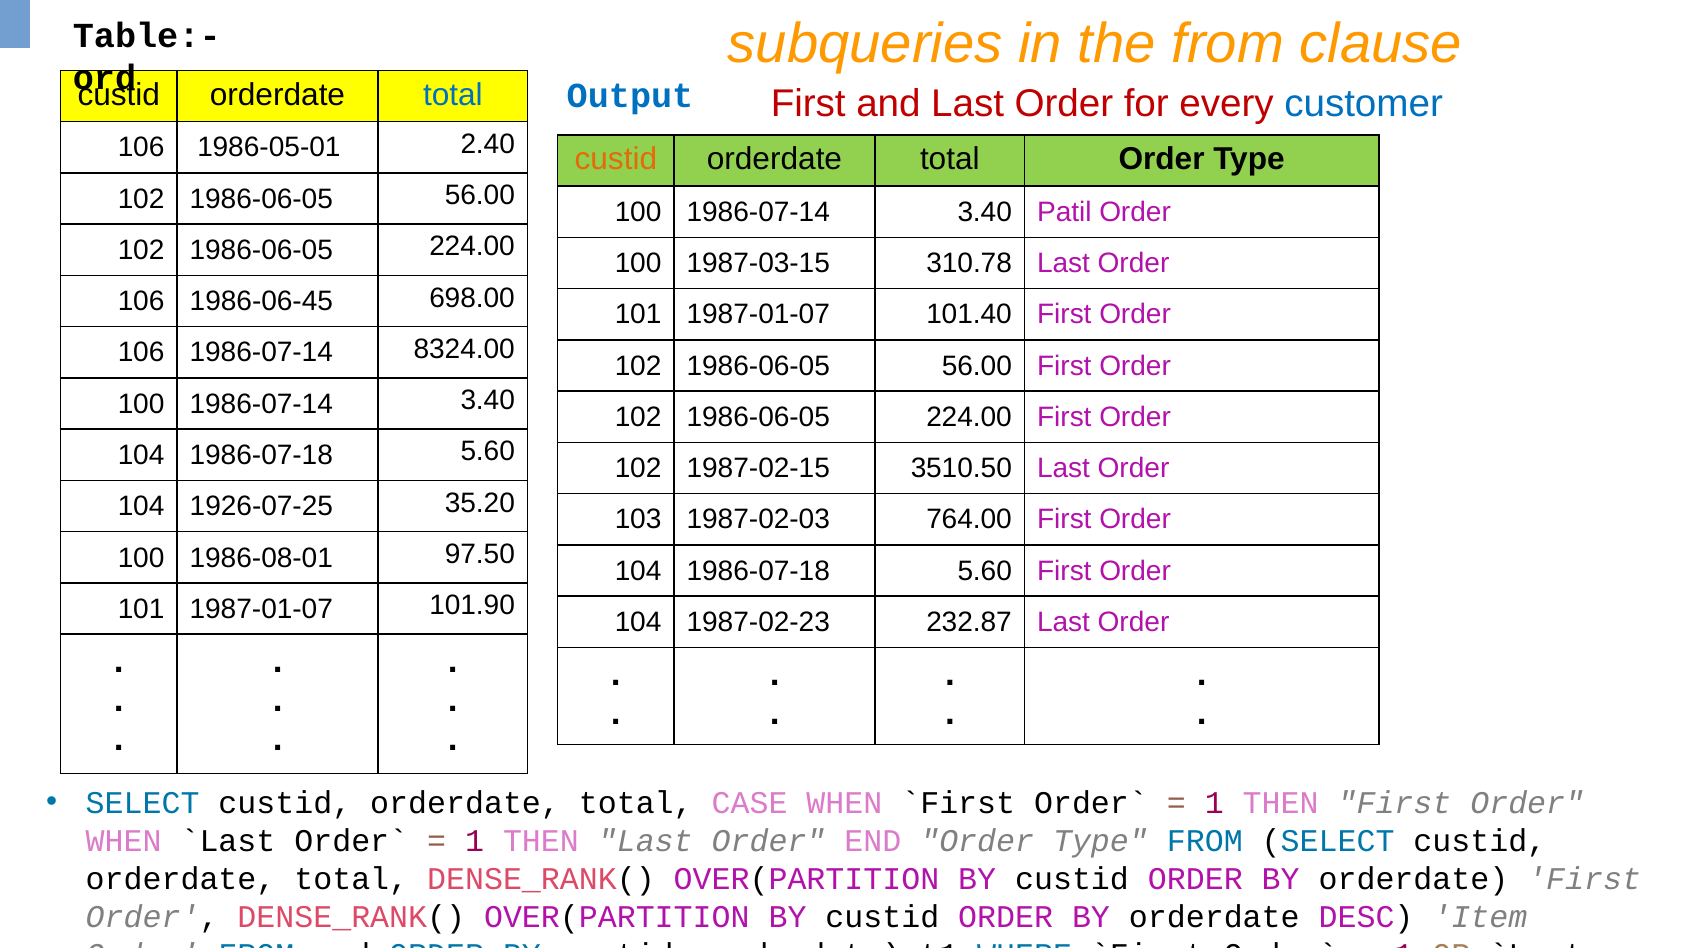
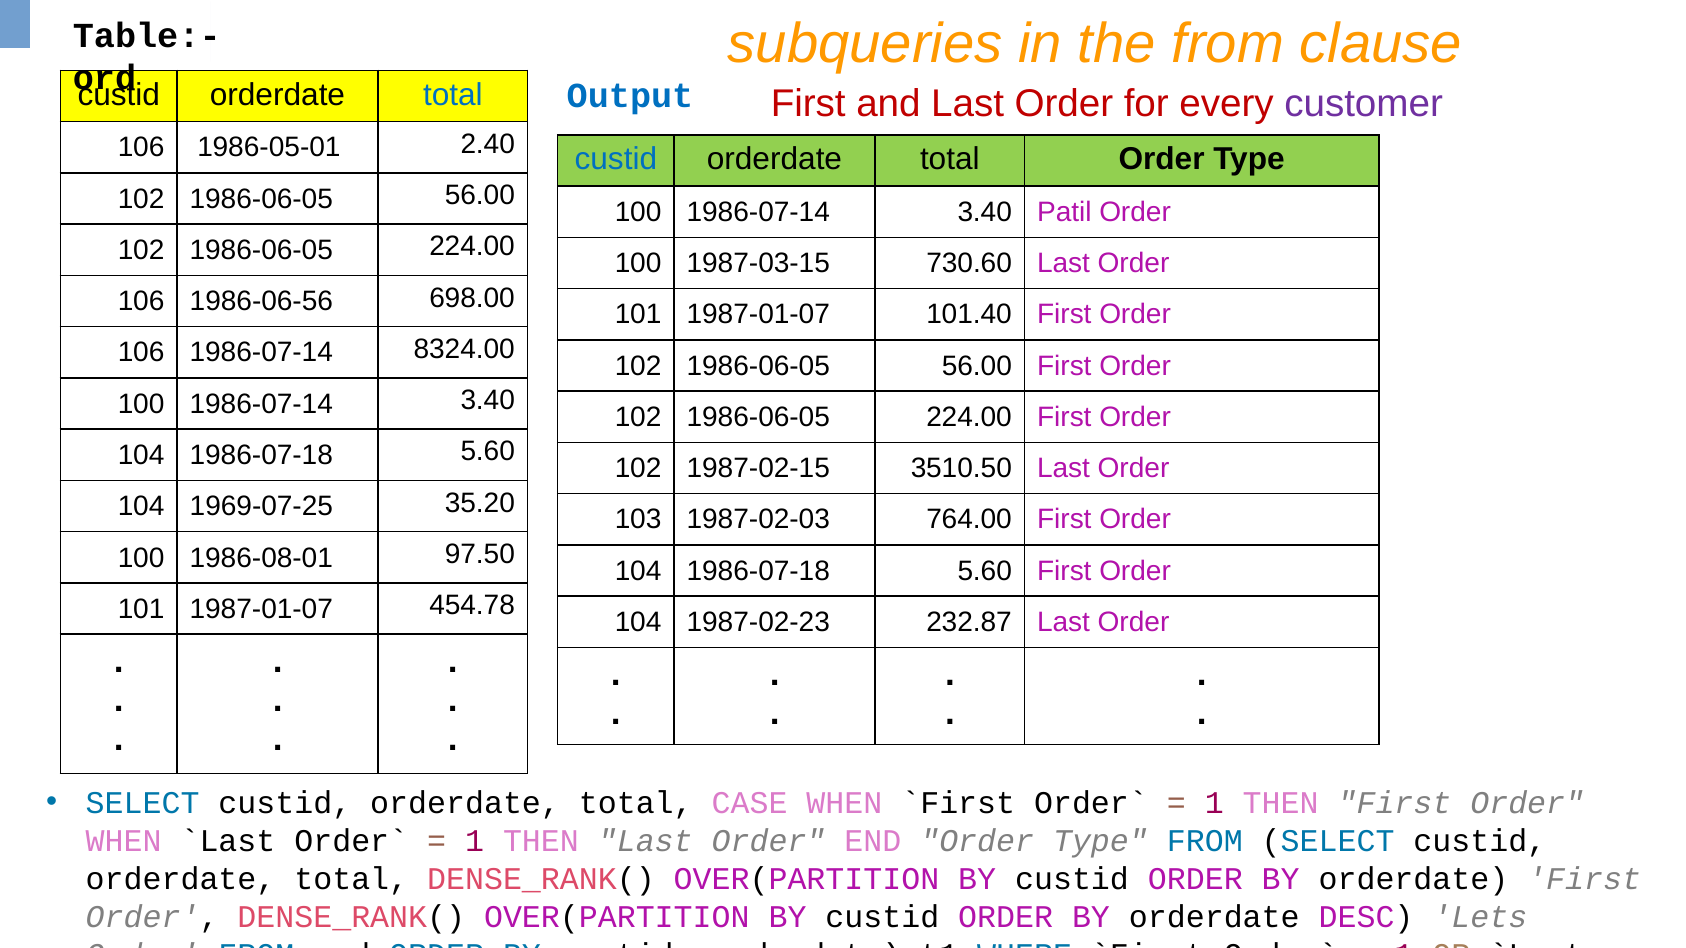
customer colour: blue -> purple
custid at (616, 159) colour: orange -> blue
310.78: 310.78 -> 730.60
1986-06-45: 1986-06-45 -> 1986-06-56
1926-07-25: 1926-07-25 -> 1969-07-25
101.90: 101.90 -> 454.78
Item: Item -> Lets
